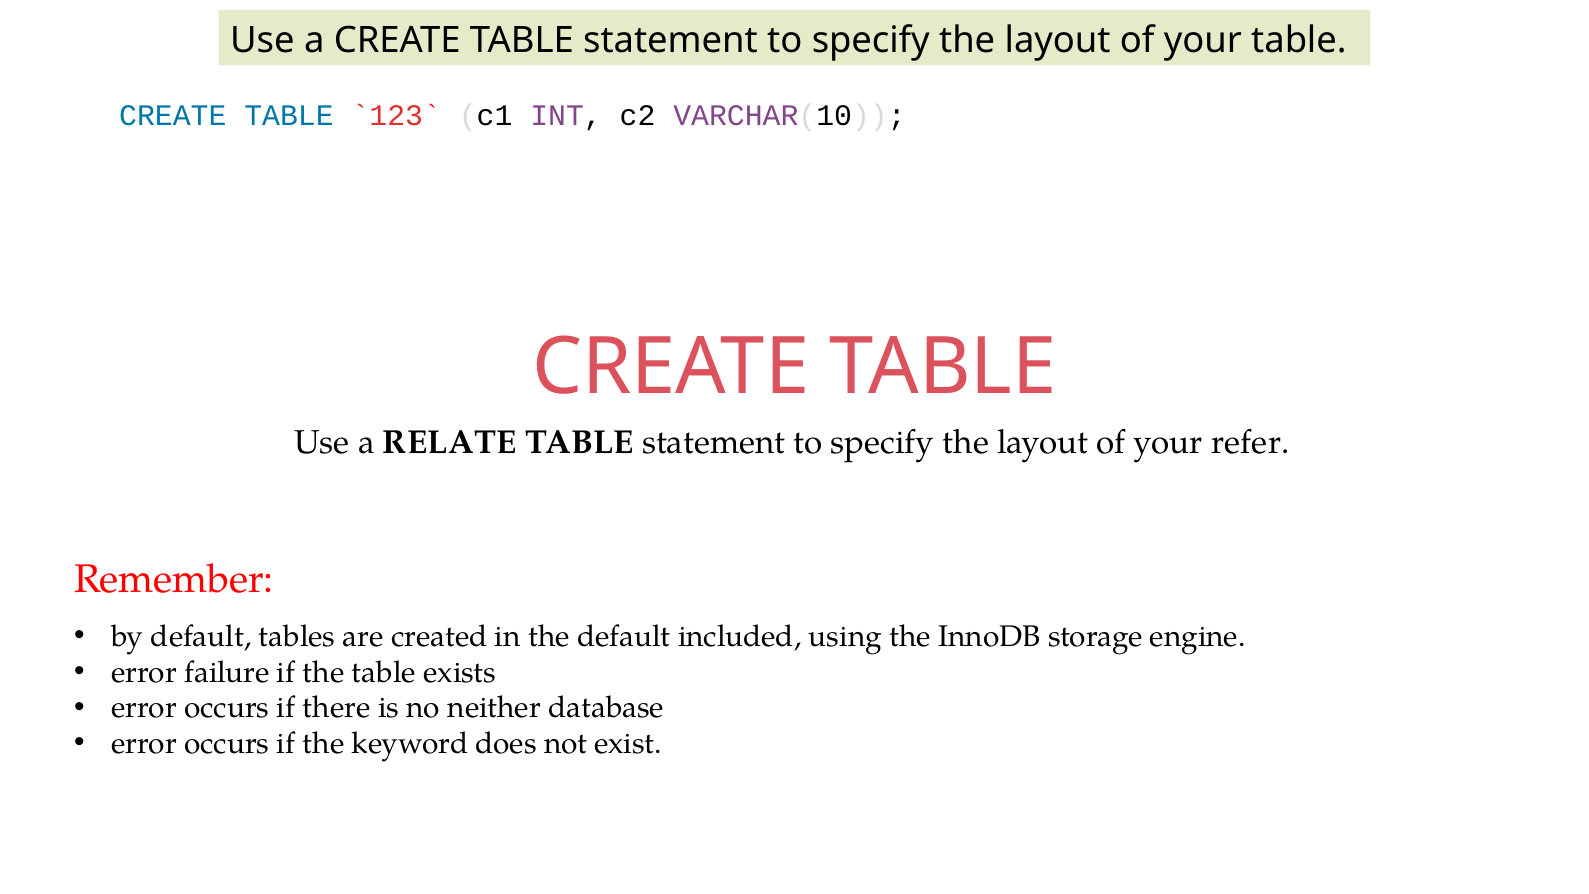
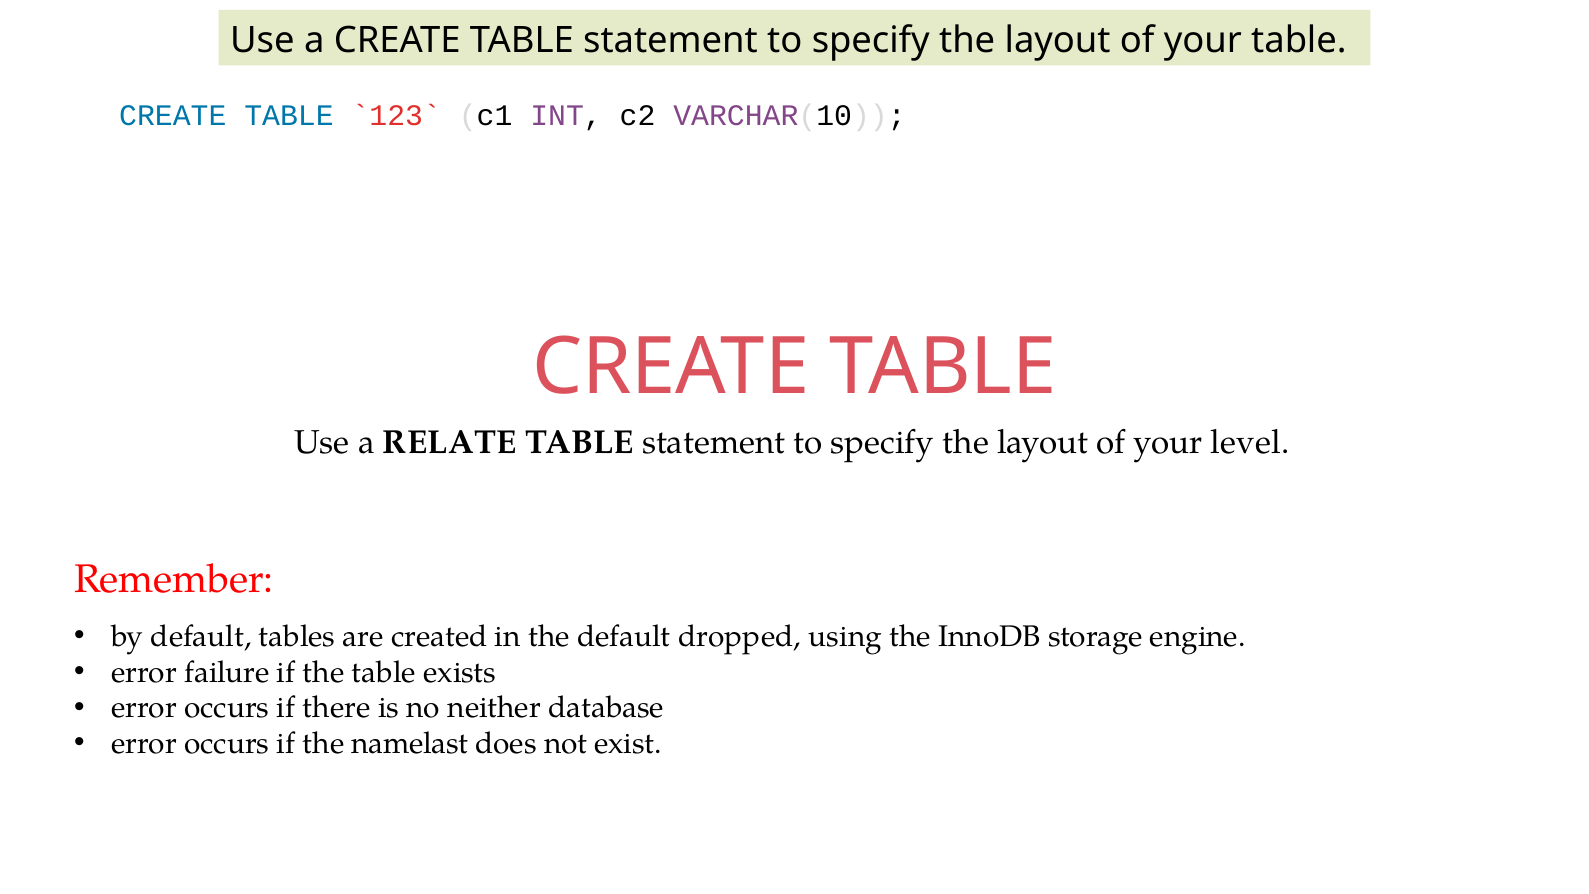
refer: refer -> level
included: included -> dropped
keyword: keyword -> namelast
